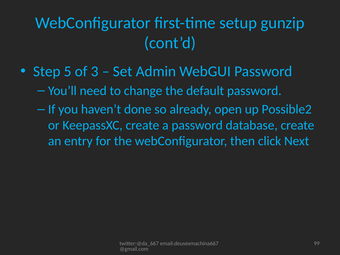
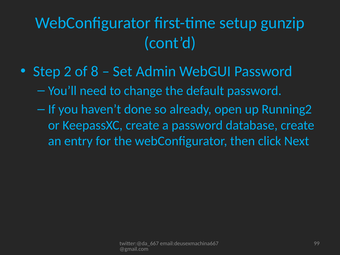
5: 5 -> 2
3: 3 -> 8
Possible2: Possible2 -> Running2
